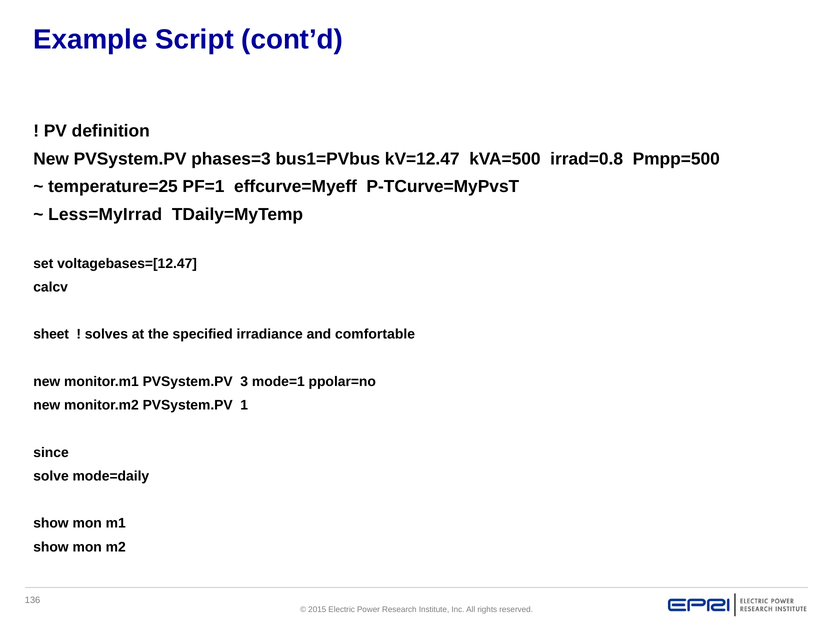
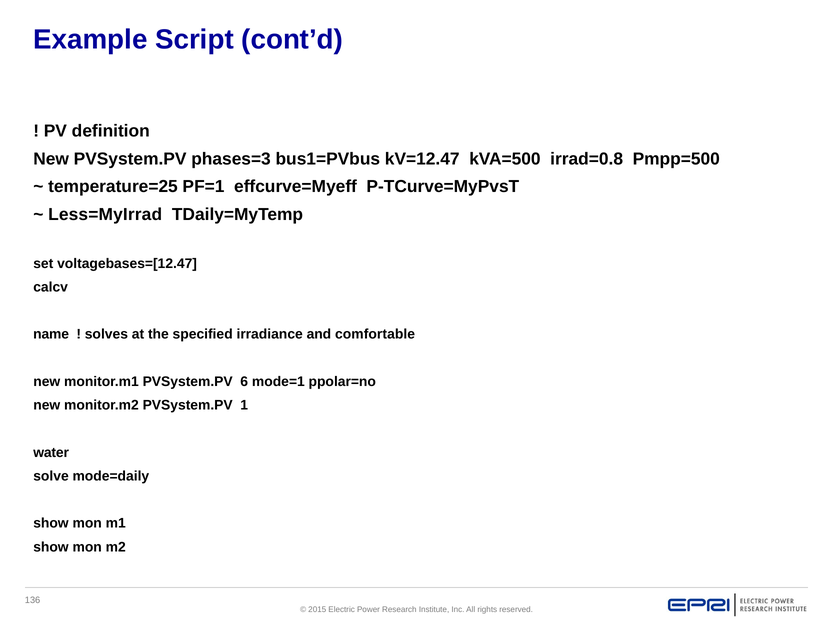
sheet: sheet -> name
3: 3 -> 6
since: since -> water
